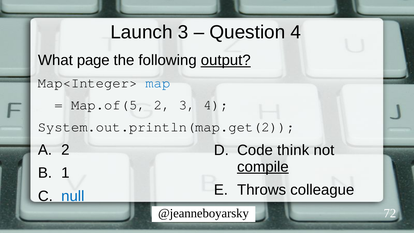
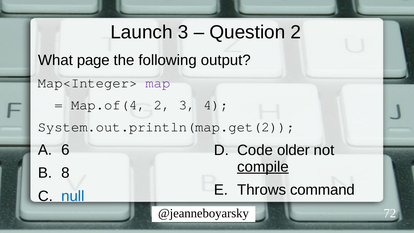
Question 4: 4 -> 2
output underline: present -> none
map colour: blue -> purple
Map.of(5: Map.of(5 -> Map.of(4
2 at (65, 150): 2 -> 6
think: think -> older
1: 1 -> 8
colleague: colleague -> command
